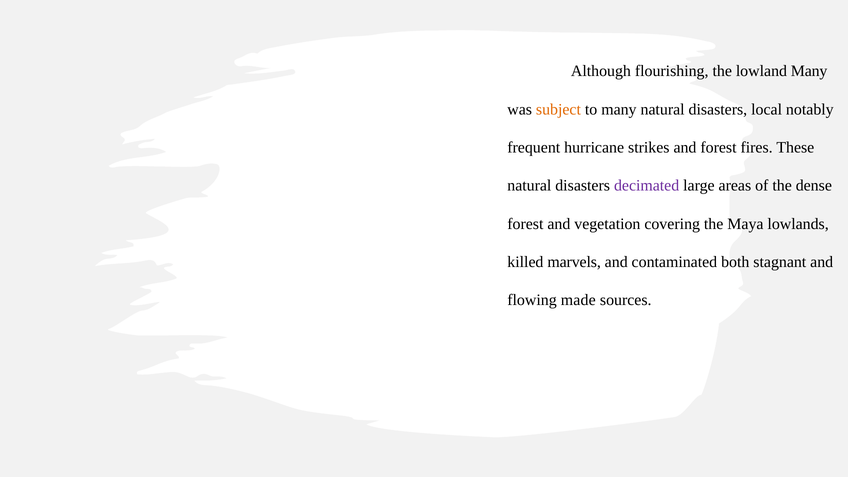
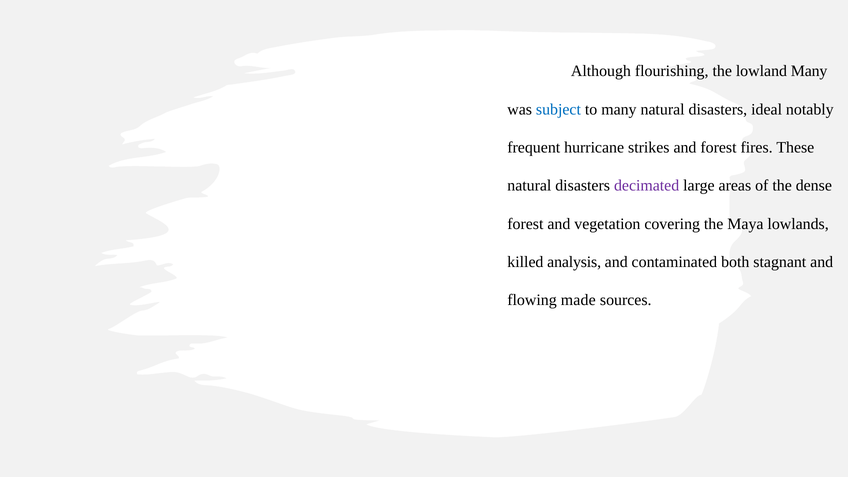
subject colour: orange -> blue
local: local -> ideal
marvels: marvels -> analysis
